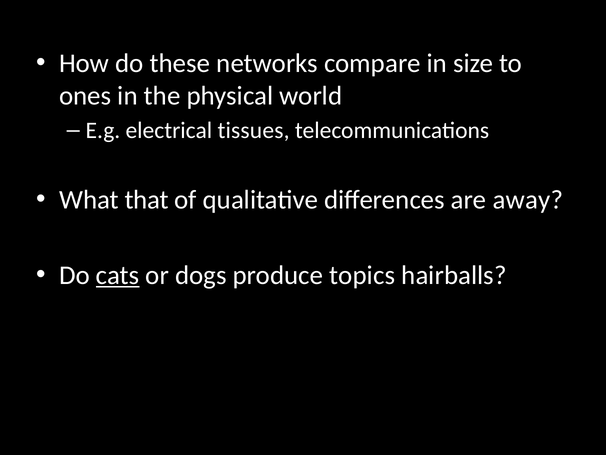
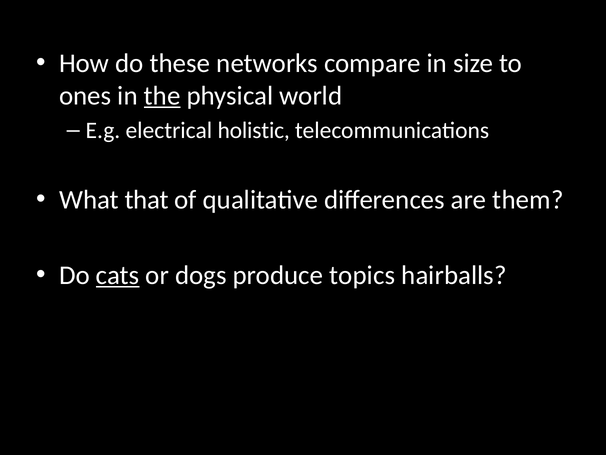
the underline: none -> present
tissues: tissues -> holistic
away: away -> them
